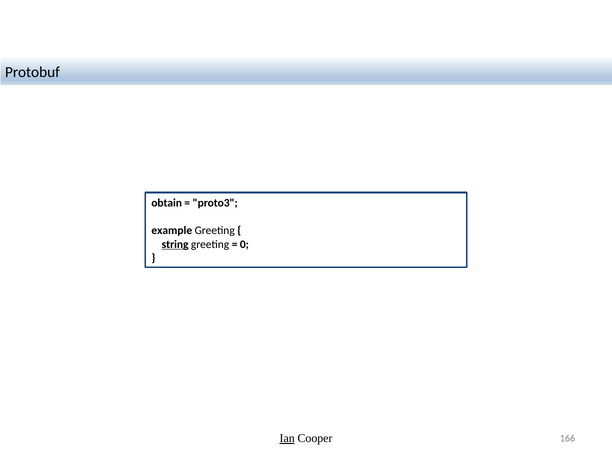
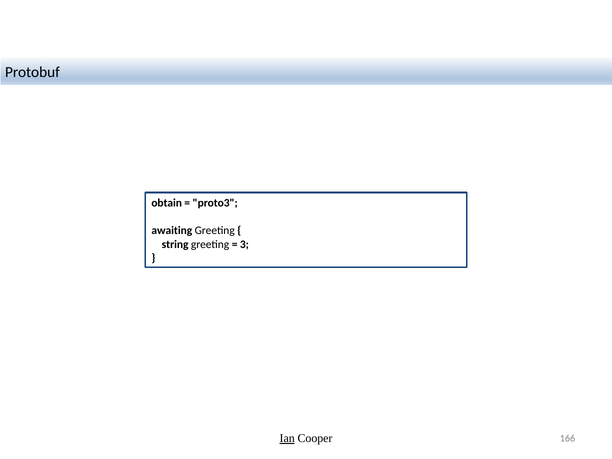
example: example -> awaiting
string underline: present -> none
0: 0 -> 3
